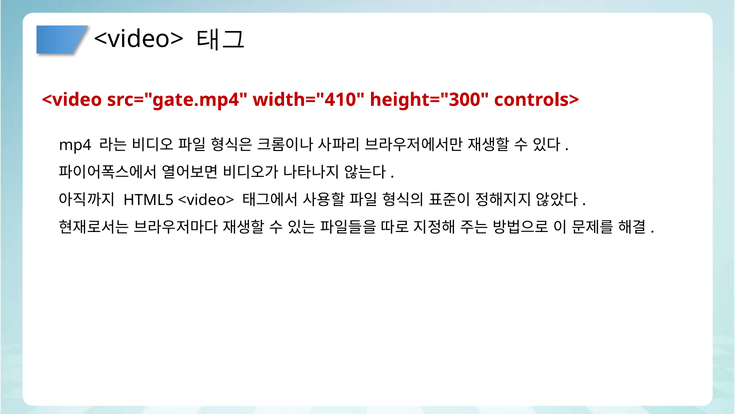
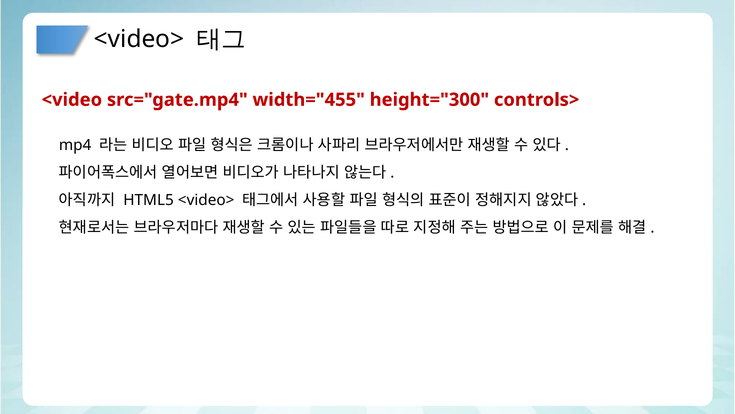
width="410: width="410 -> width="455
